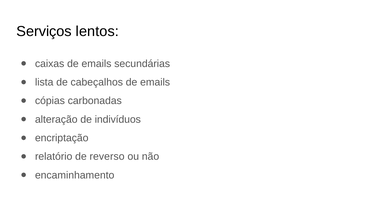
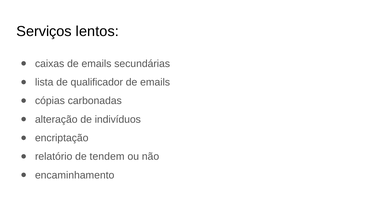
cabeçalhos: cabeçalhos -> qualificador
reverso: reverso -> tendem
